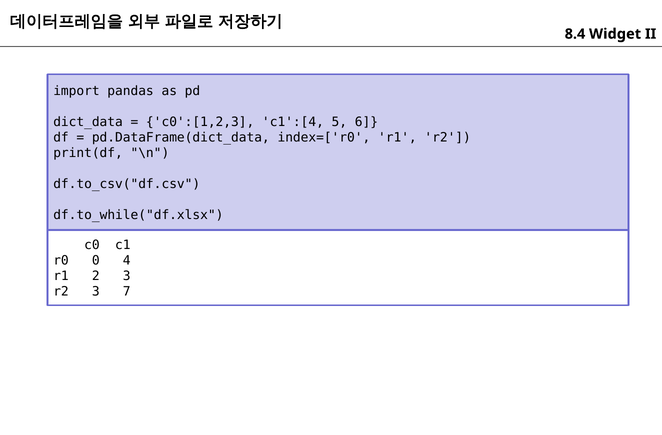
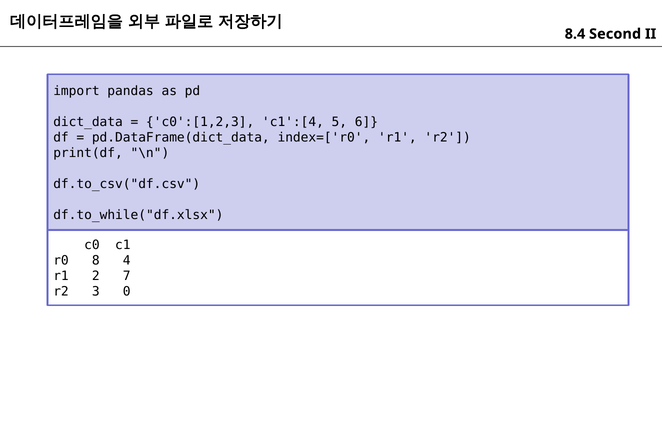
Widget: Widget -> Second
0: 0 -> 8
2 3: 3 -> 7
7: 7 -> 0
